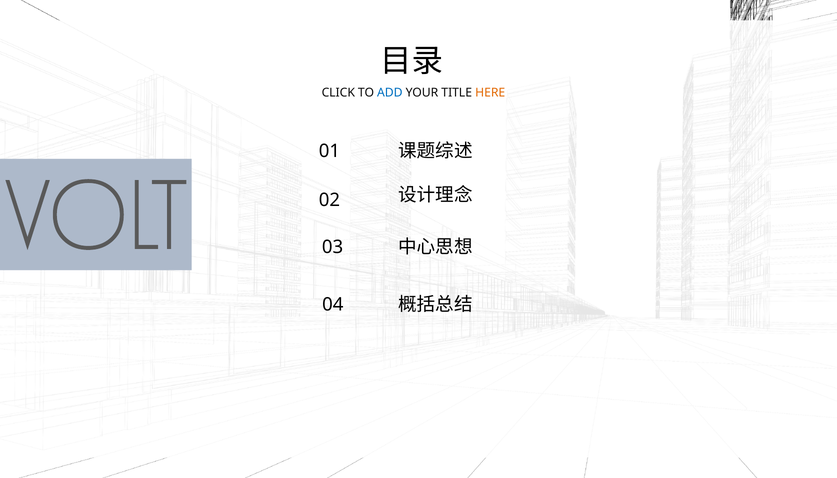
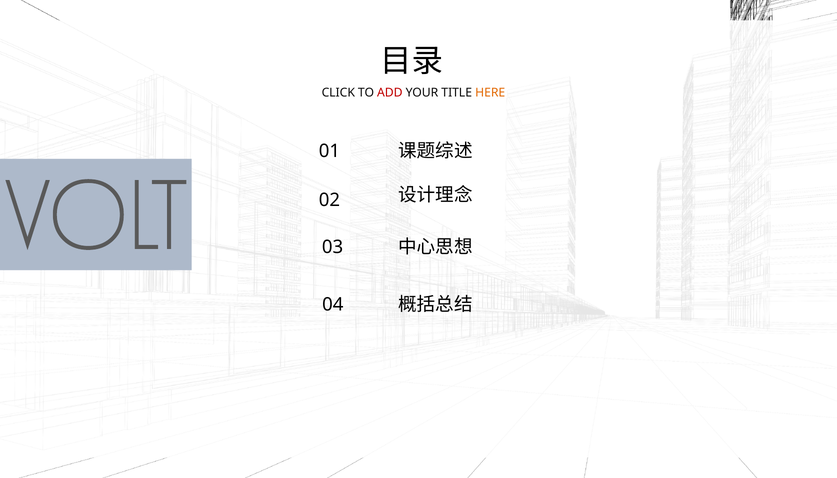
ADD colour: blue -> red
